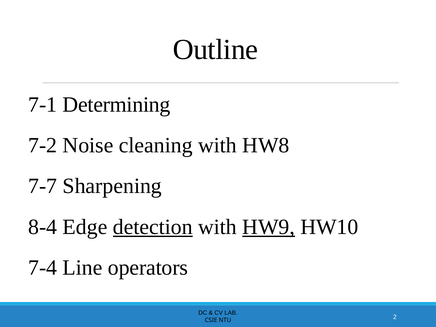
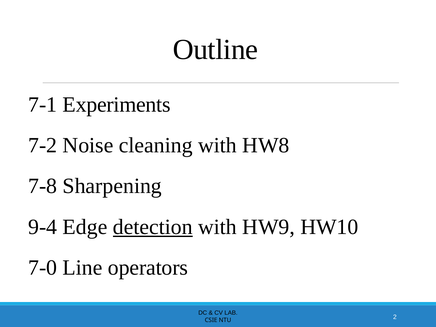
Determining: Determining -> Experiments
7-7: 7-7 -> 7-8
8-4: 8-4 -> 9-4
HW9 underline: present -> none
7-4: 7-4 -> 7-0
